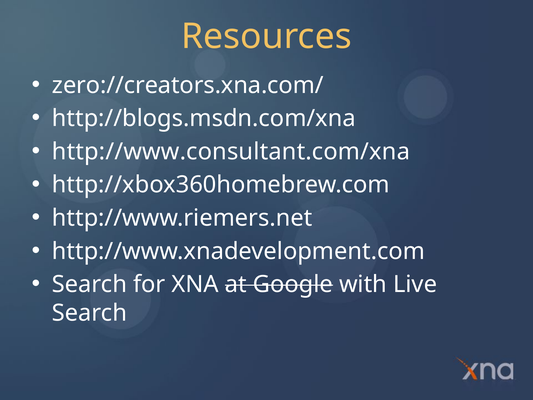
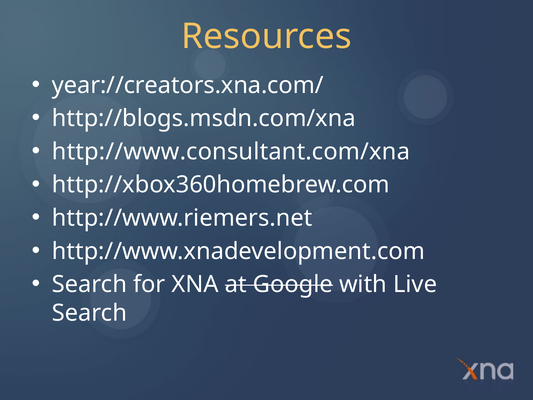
zero://creators.xna.com/: zero://creators.xna.com/ -> year://creators.xna.com/
